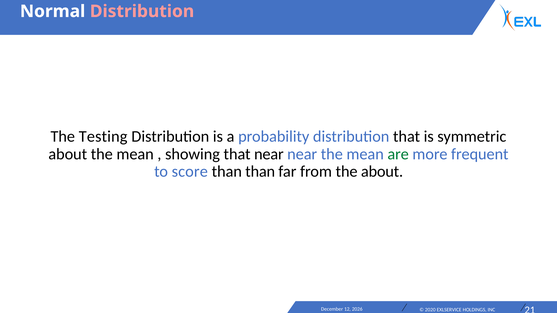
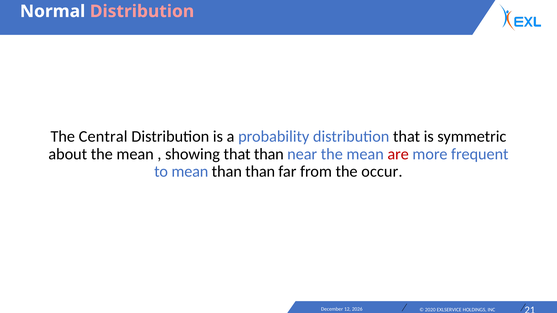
Testing: Testing -> Central
that near: near -> than
are colour: green -> red
to score: score -> mean
the about: about -> occur
